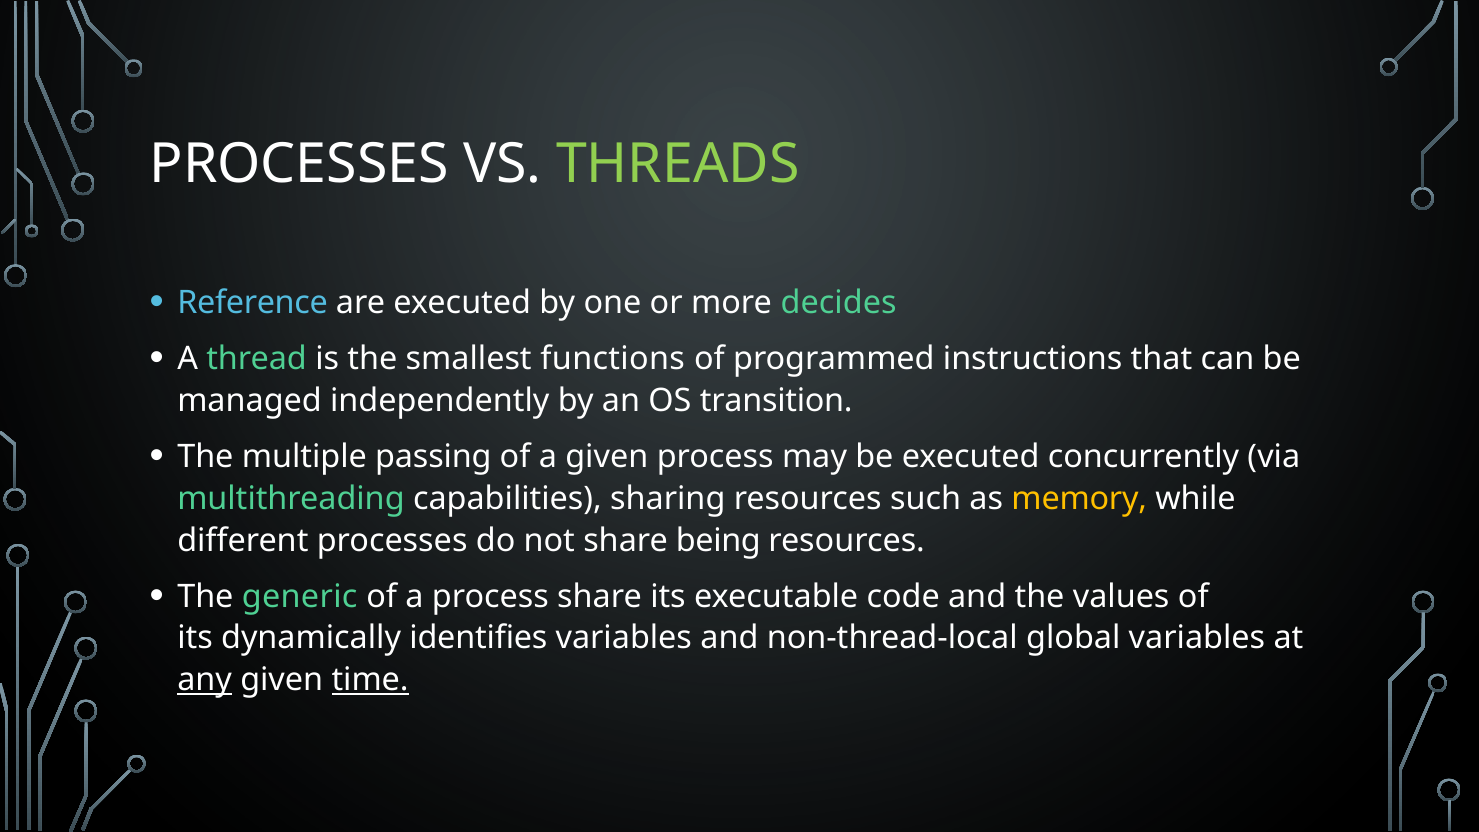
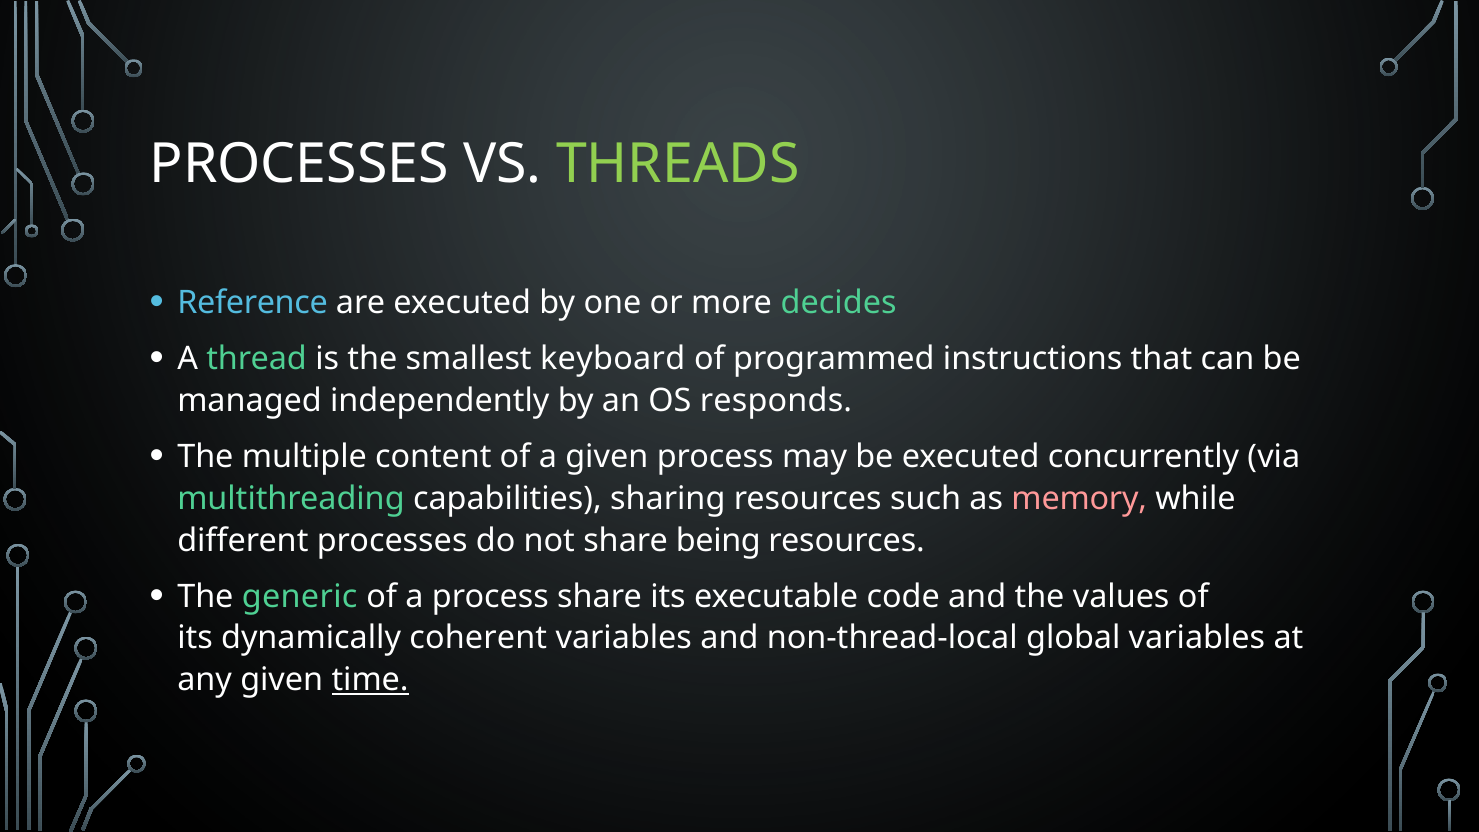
functions: functions -> keyboard
transition: transition -> responds
passing: passing -> content
memory colour: yellow -> pink
identifies: identifies -> coherent
any underline: present -> none
